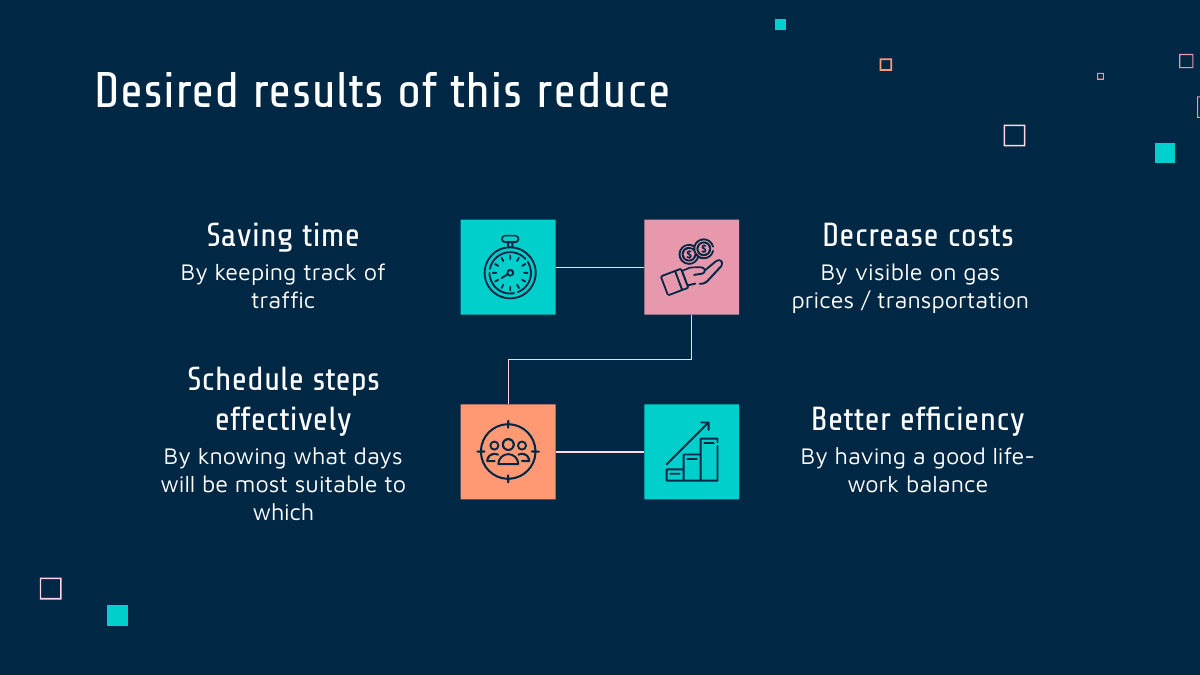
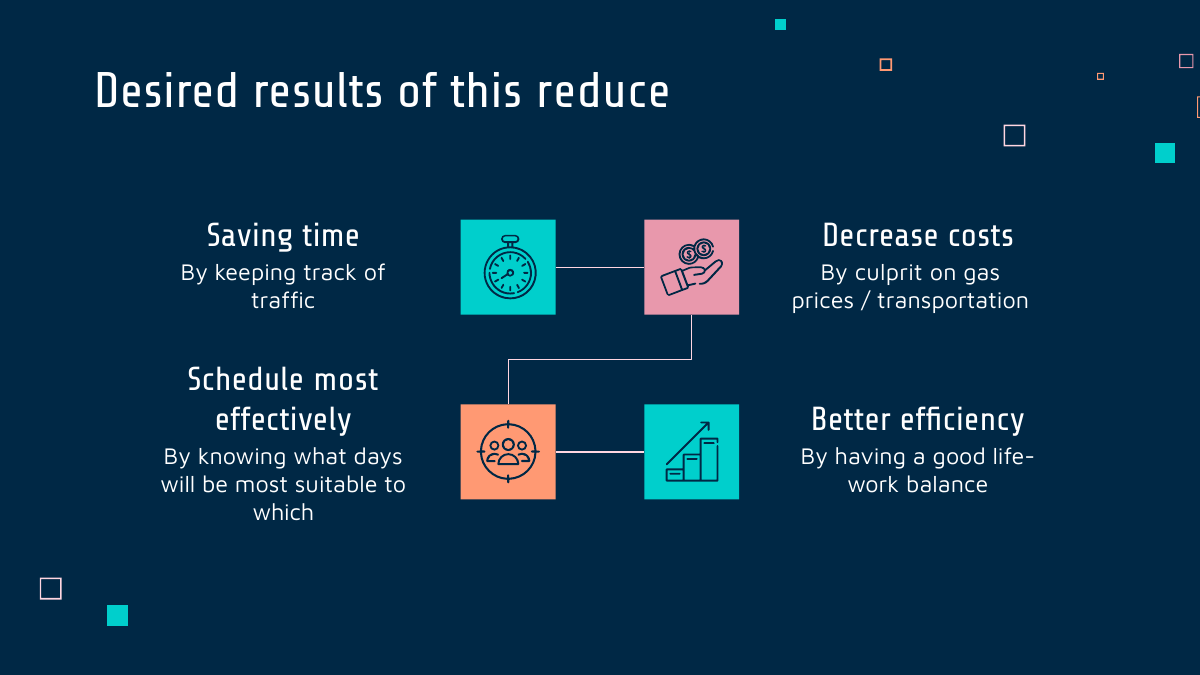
visible: visible -> culprit
Schedule steps: steps -> most
